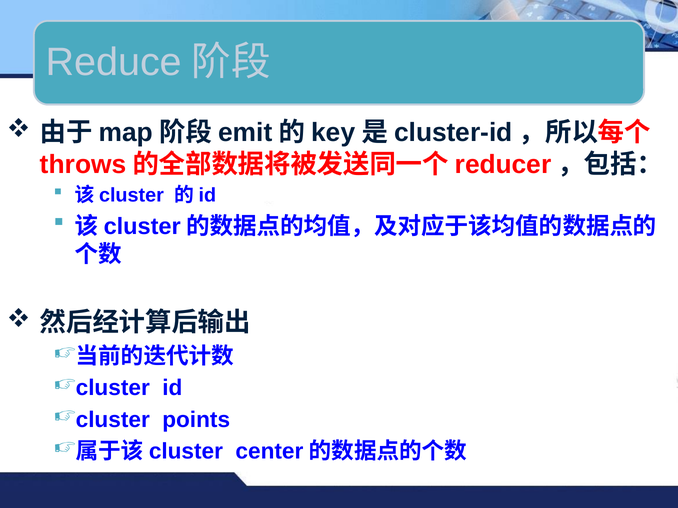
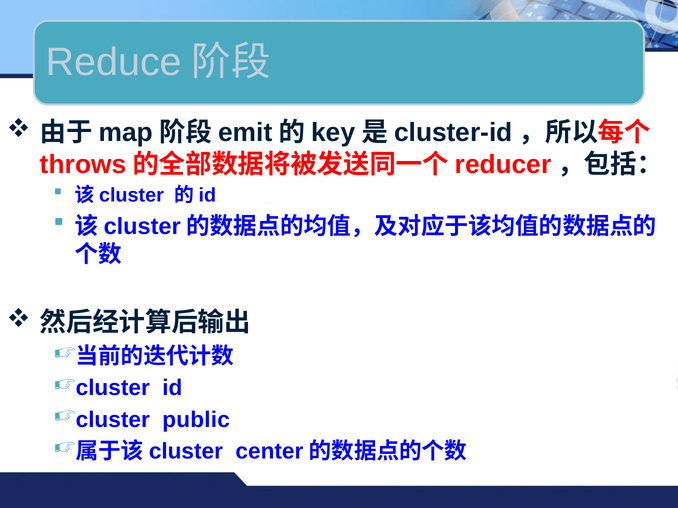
points: points -> public
